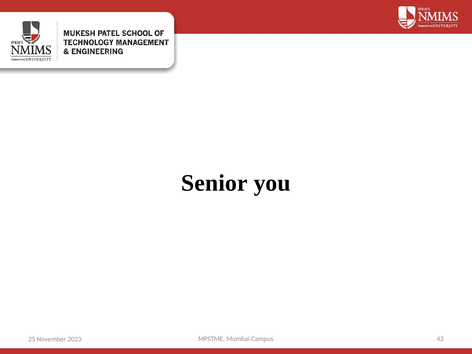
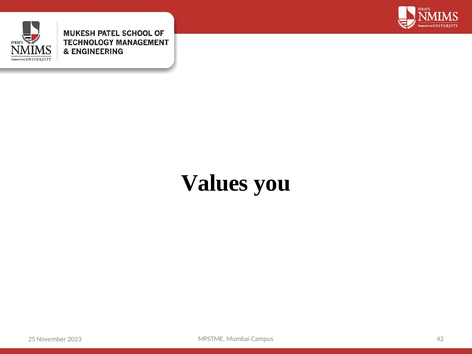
Senior: Senior -> Values
